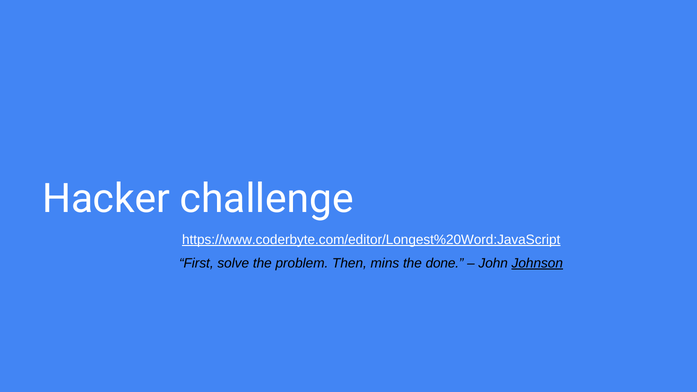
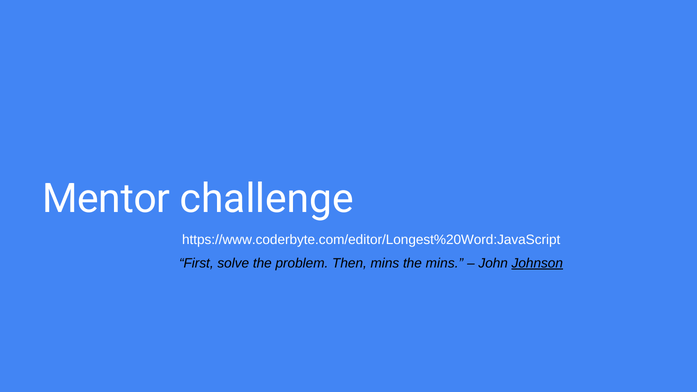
Hacker: Hacker -> Mentor
https://www.coderbyte.com/editor/Longest%20Word:JavaScript underline: present -> none
the done: done -> mins
